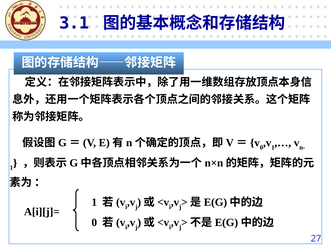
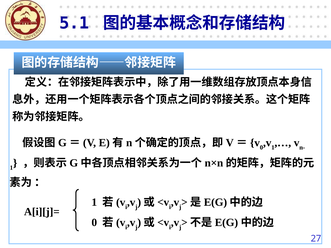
3.1: 3.1 -> 5.1
